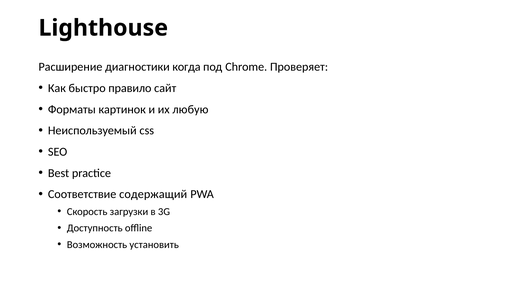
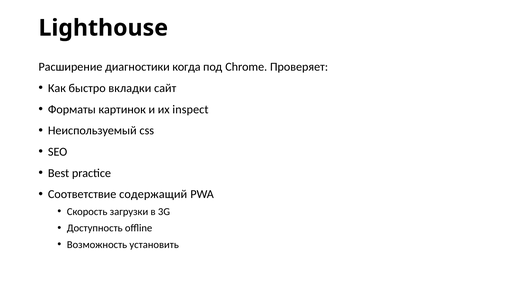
правило: правило -> вкладки
любую: любую -> inspect
